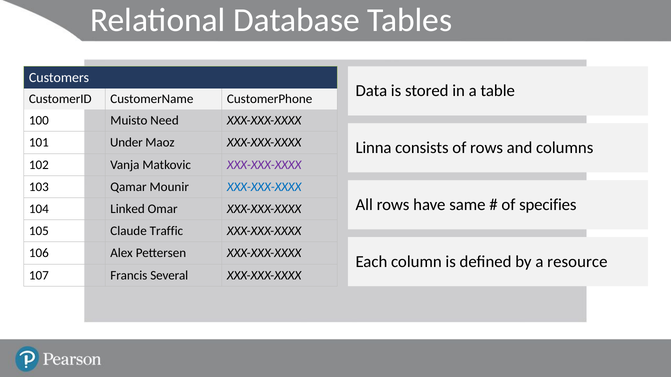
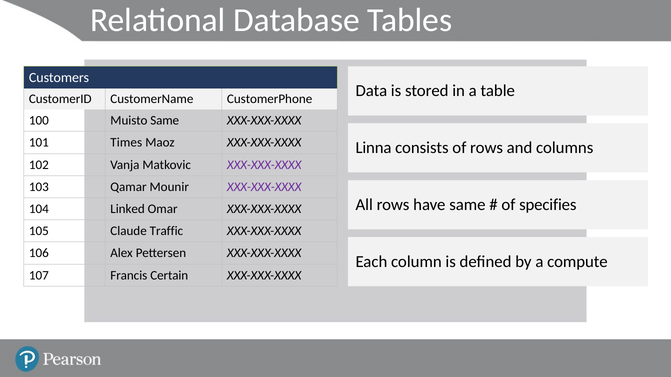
Muisto Need: Need -> Same
Under: Under -> Times
XXX-XXX-XXXX at (264, 187) colour: blue -> purple
resource: resource -> compute
Several: Several -> Certain
